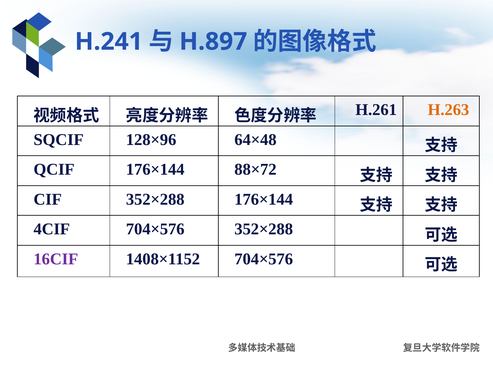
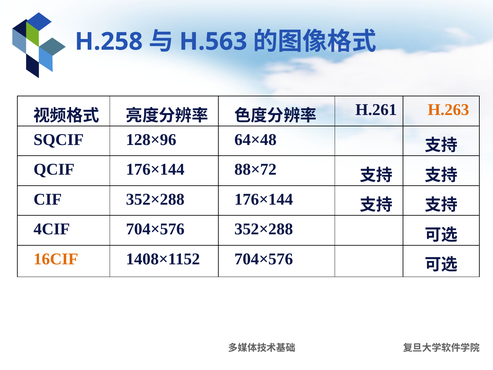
H.241: H.241 -> H.258
H.897: H.897 -> H.563
16CIF colour: purple -> orange
